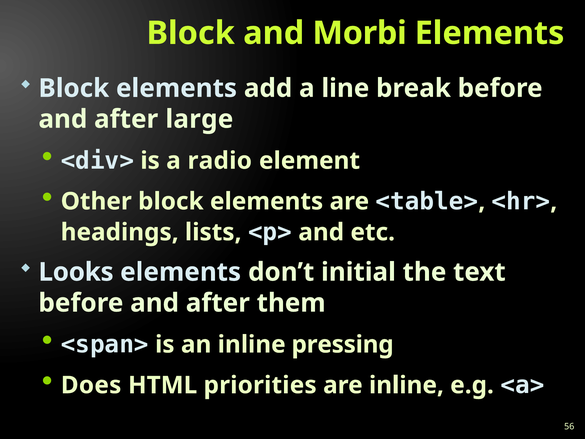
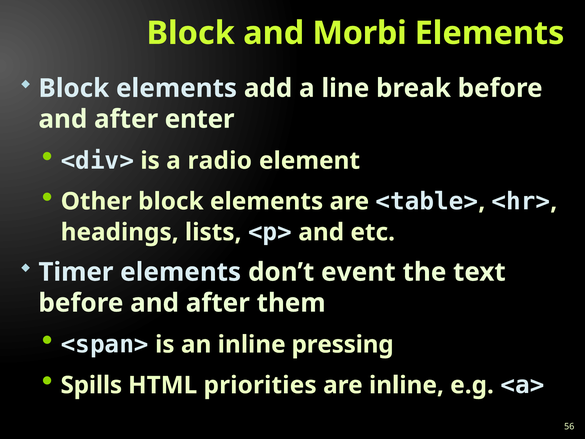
large: large -> enter
Looks: Looks -> Timer
initial: initial -> event
Does: Does -> Spills
